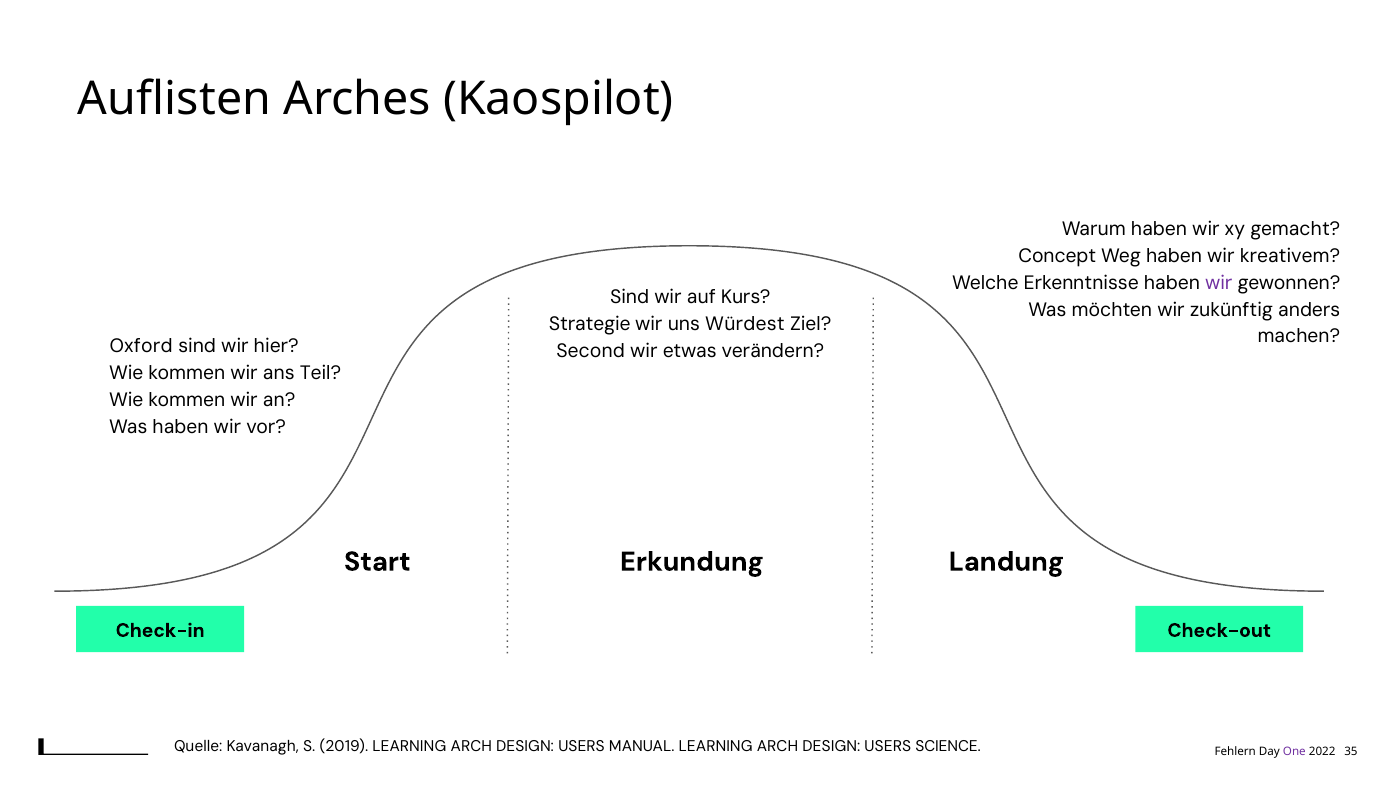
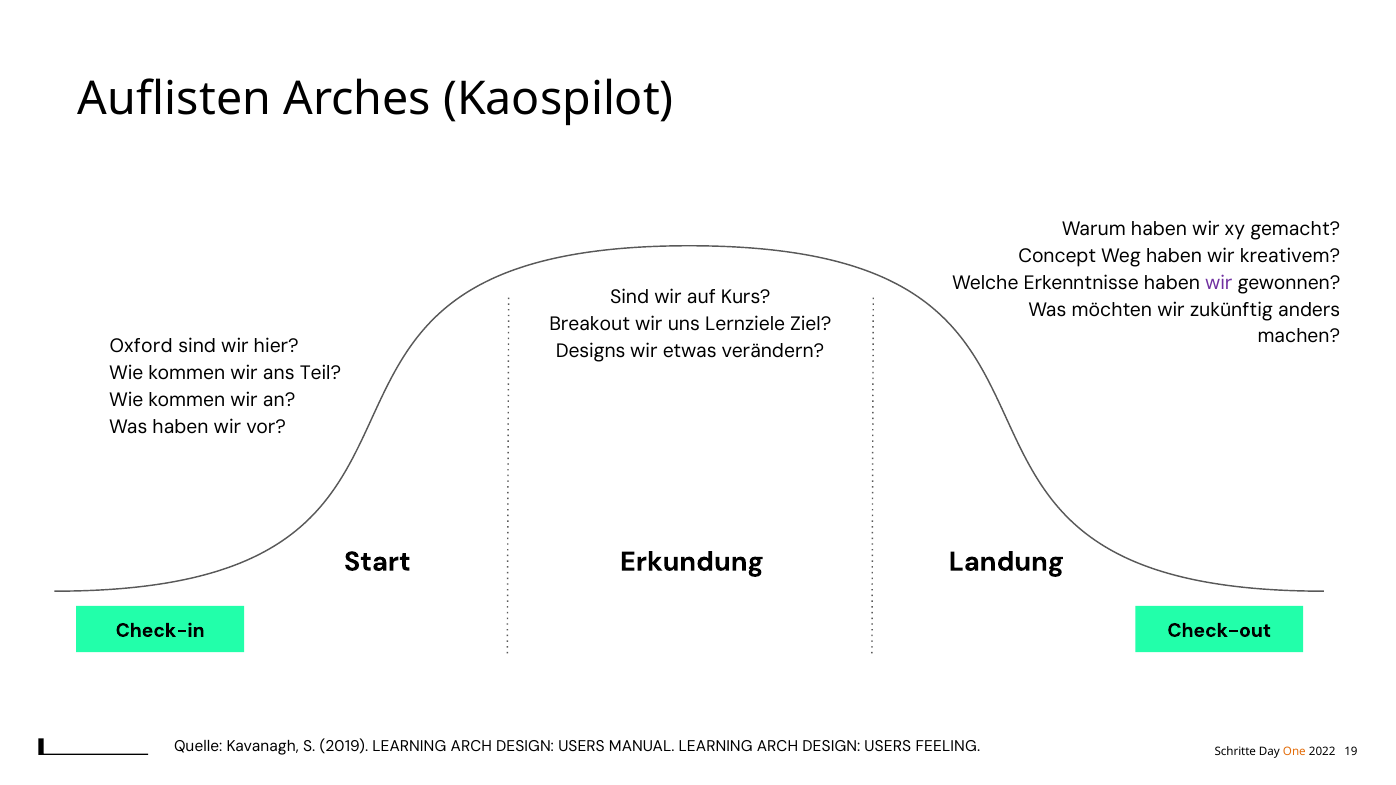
Strategie: Strategie -> Breakout
Würdest: Würdest -> Lernziele
Second: Second -> Designs
SCIENCE: SCIENCE -> FEELING
Fehlern: Fehlern -> Schritte
One colour: purple -> orange
35: 35 -> 19
